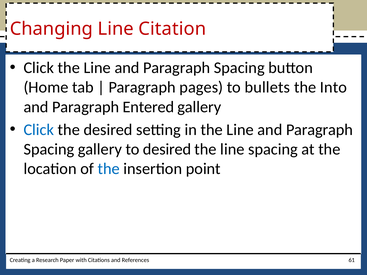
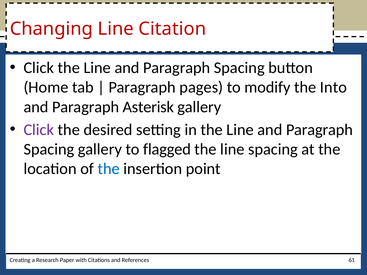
bullets: bullets -> modify
Entered: Entered -> Asterisk
Click at (39, 130) colour: blue -> purple
to desired: desired -> flagged
